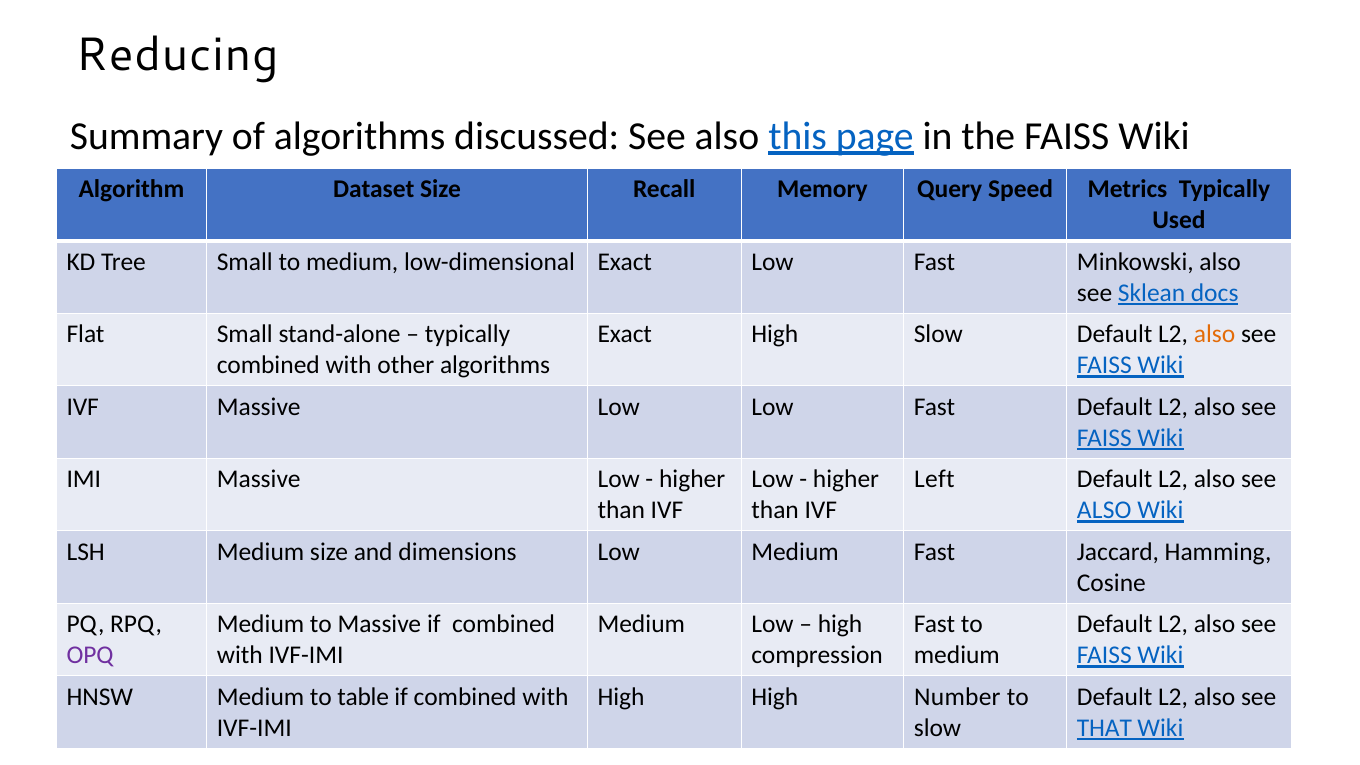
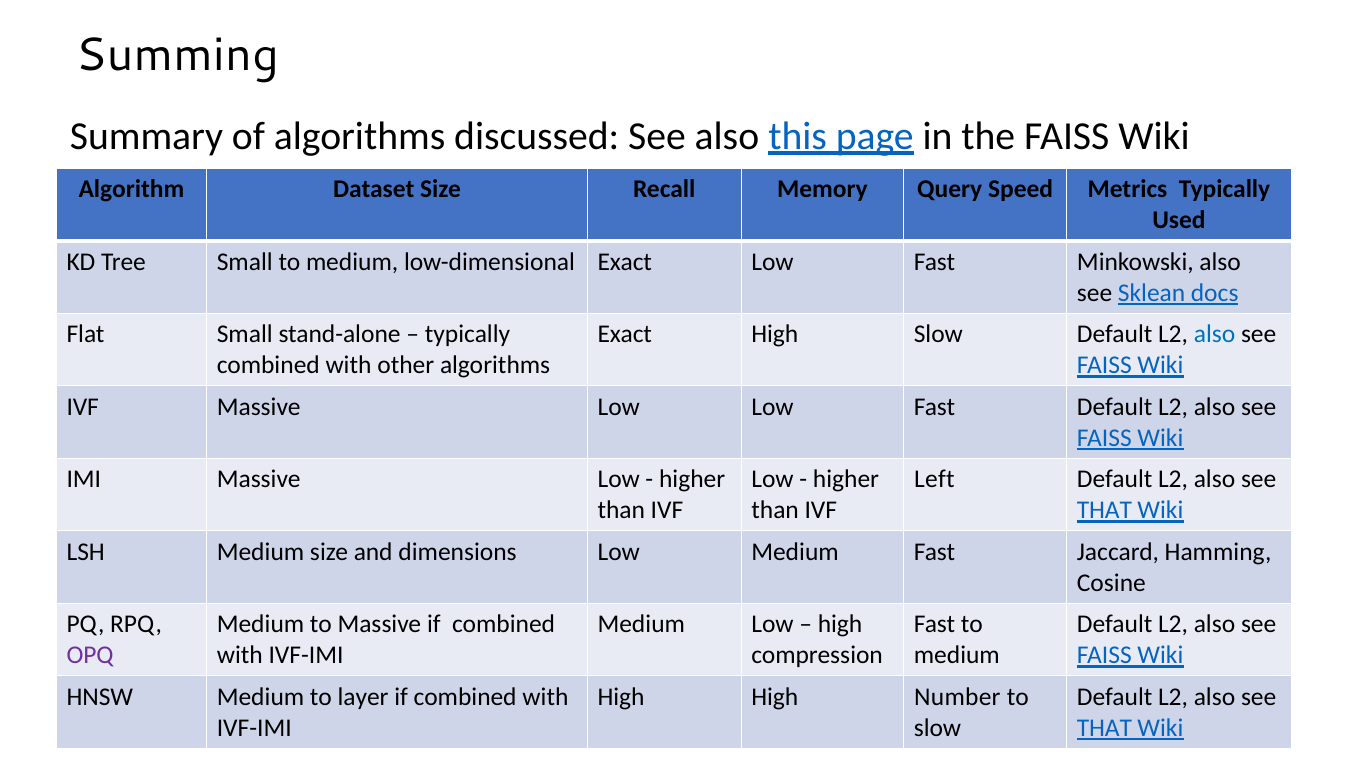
Reducing: Reducing -> Summing
also at (1215, 334) colour: orange -> blue
ALSO at (1104, 510): ALSO -> THAT
table: table -> layer
